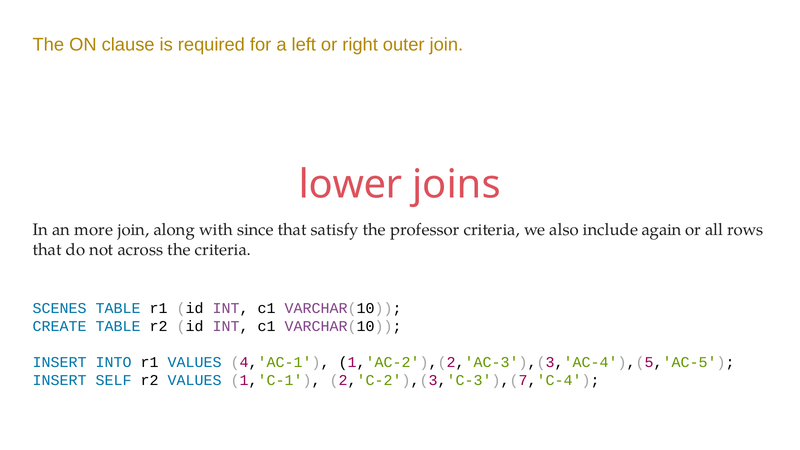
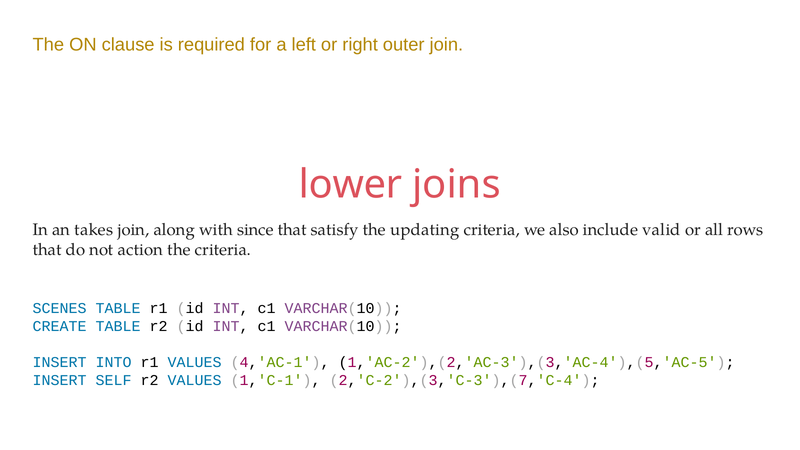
more: more -> takes
professor: professor -> updating
again: again -> valid
across: across -> action
